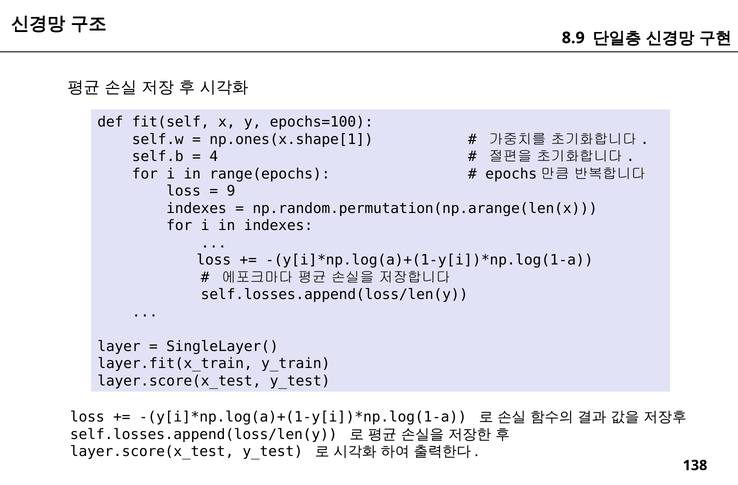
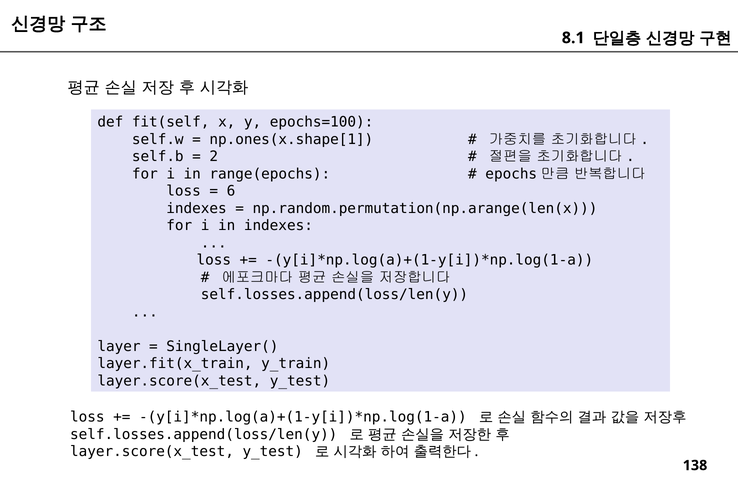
8.9: 8.9 -> 8.1
4: 4 -> 2
9: 9 -> 6
